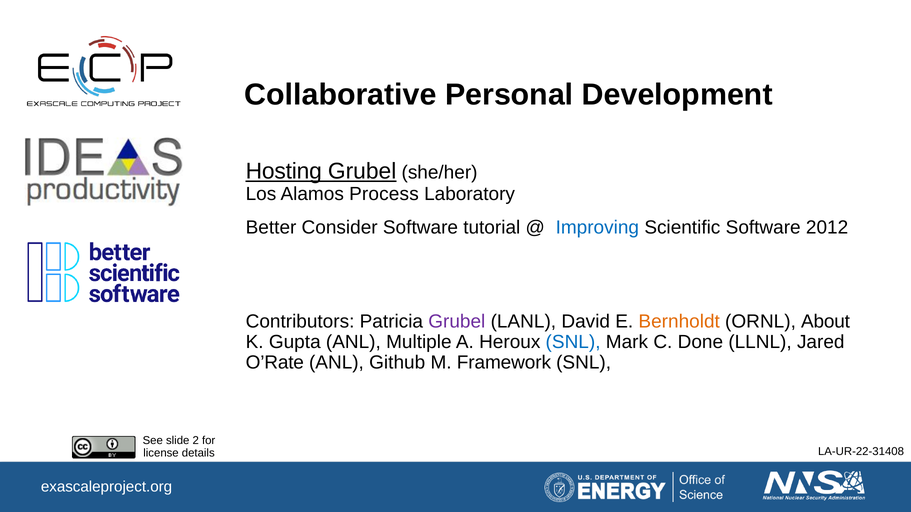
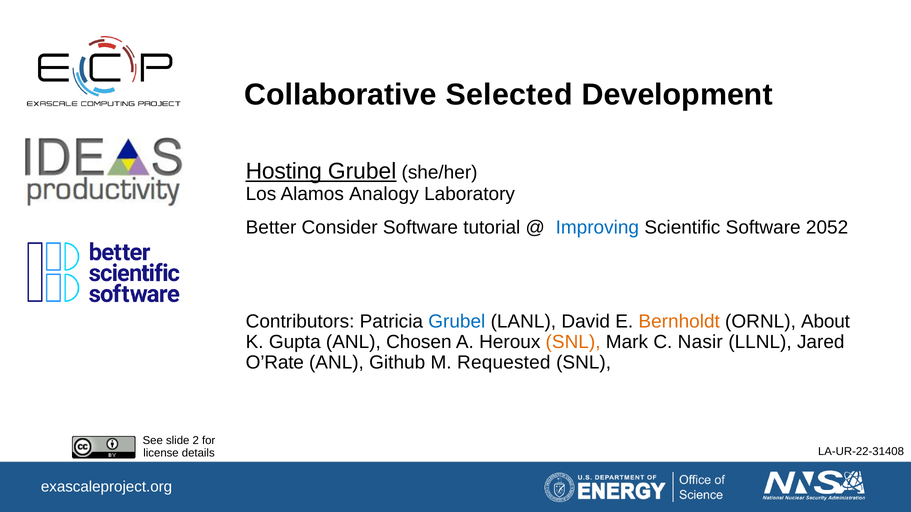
Personal: Personal -> Selected
Process: Process -> Analogy
2012: 2012 -> 2052
Grubel at (457, 322) colour: purple -> blue
Multiple: Multiple -> Chosen
SNL at (573, 343) colour: blue -> orange
Done: Done -> Nasir
Framework: Framework -> Requested
